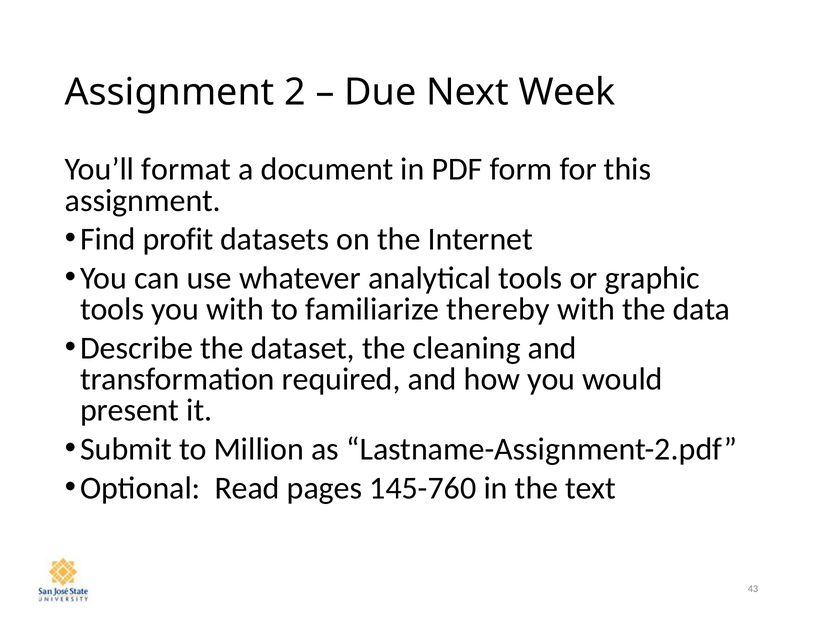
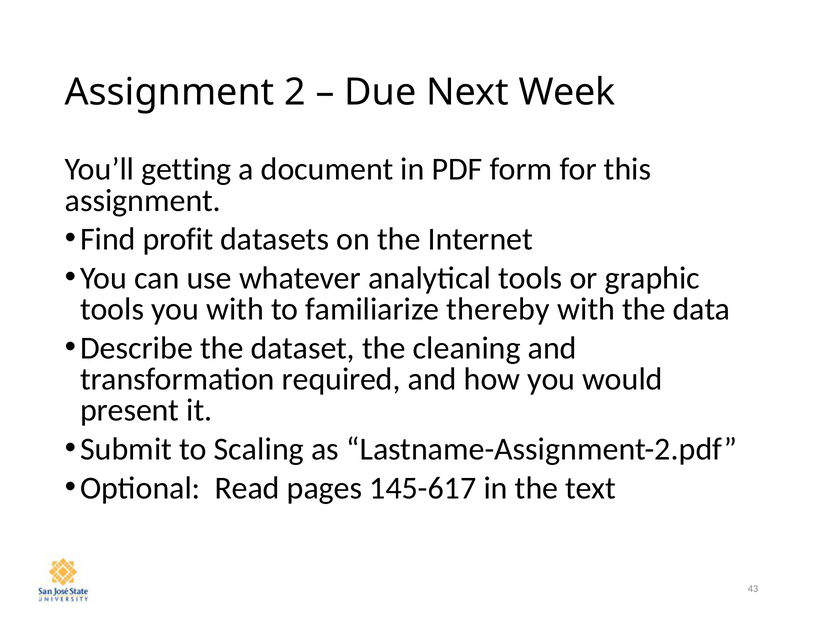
format: format -> getting
Million: Million -> Scaling
145-760: 145-760 -> 145-617
